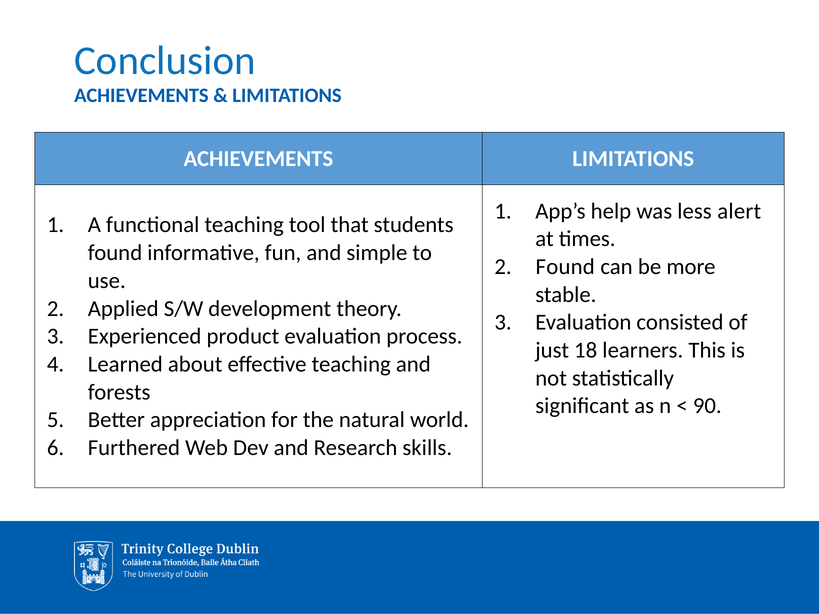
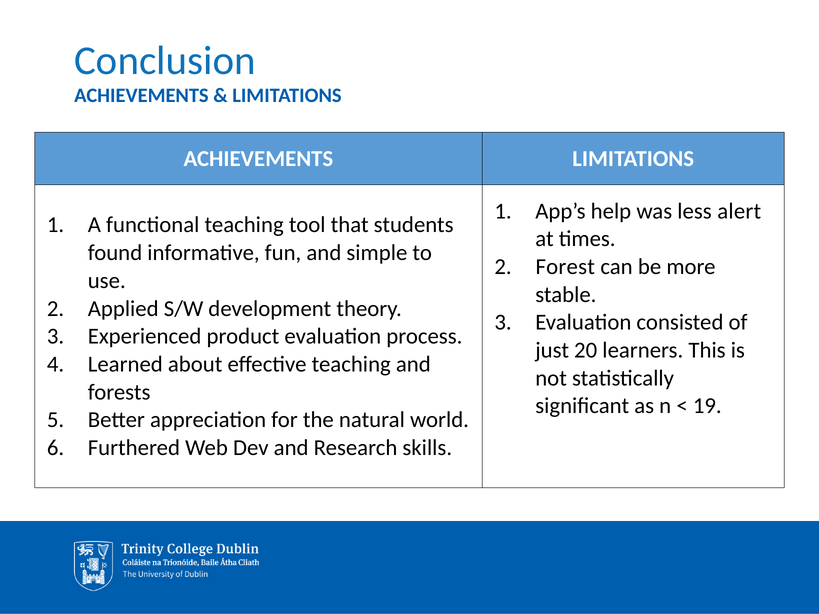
Found at (565, 267): Found -> Forest
18: 18 -> 20
90: 90 -> 19
